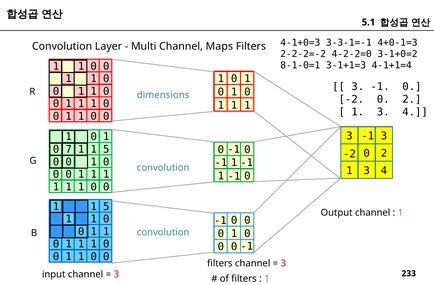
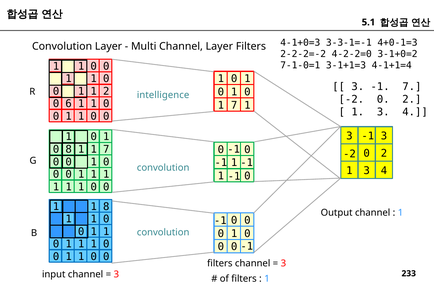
Channel Maps: Maps -> Layer
8-1-0=1: 8-1-0=1 -> 7-1-0=1
-1 0: 0 -> 7
0 at (106, 91): 0 -> 2
dimensions: dimensions -> intelligence
1 at (69, 104): 1 -> 6
1 at (234, 105): 1 -> 7
0 7: 7 -> 8
5 at (106, 149): 5 -> 7
5 at (106, 207): 5 -> 8
